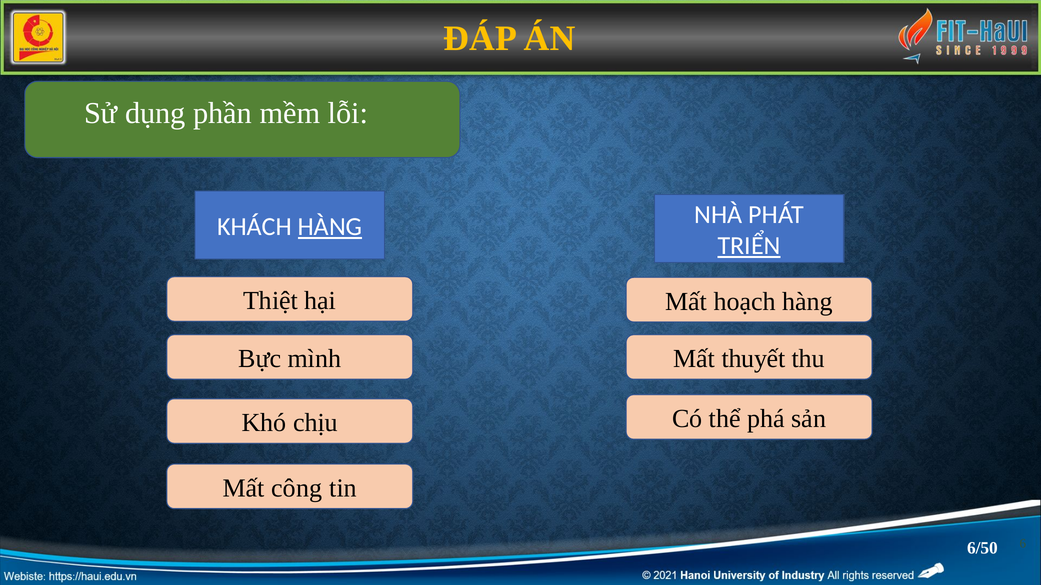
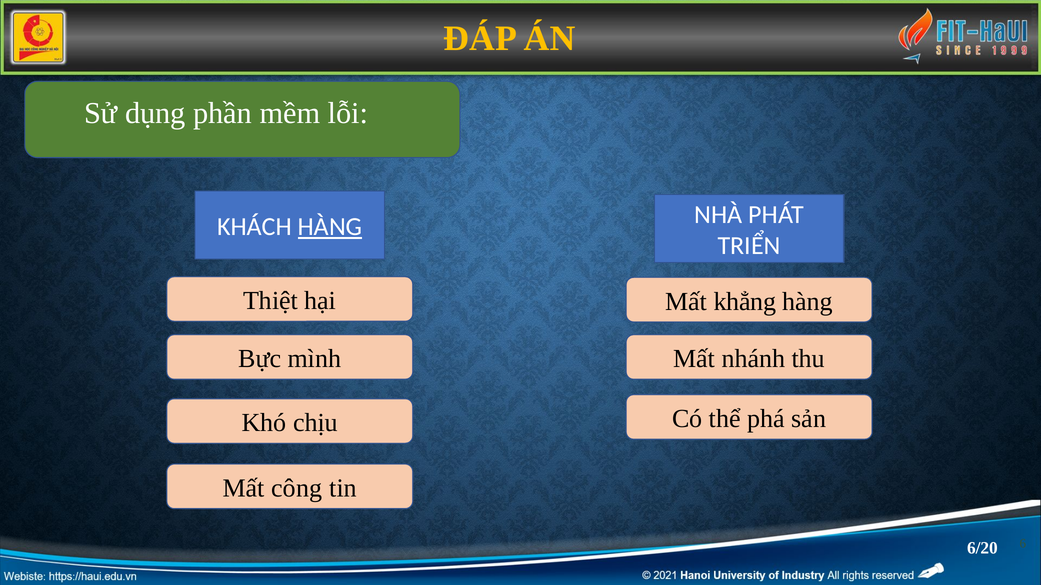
TRIỂN underline: present -> none
hoạch: hoạch -> khẳng
thuyết: thuyết -> nhánh
6/50: 6/50 -> 6/20
